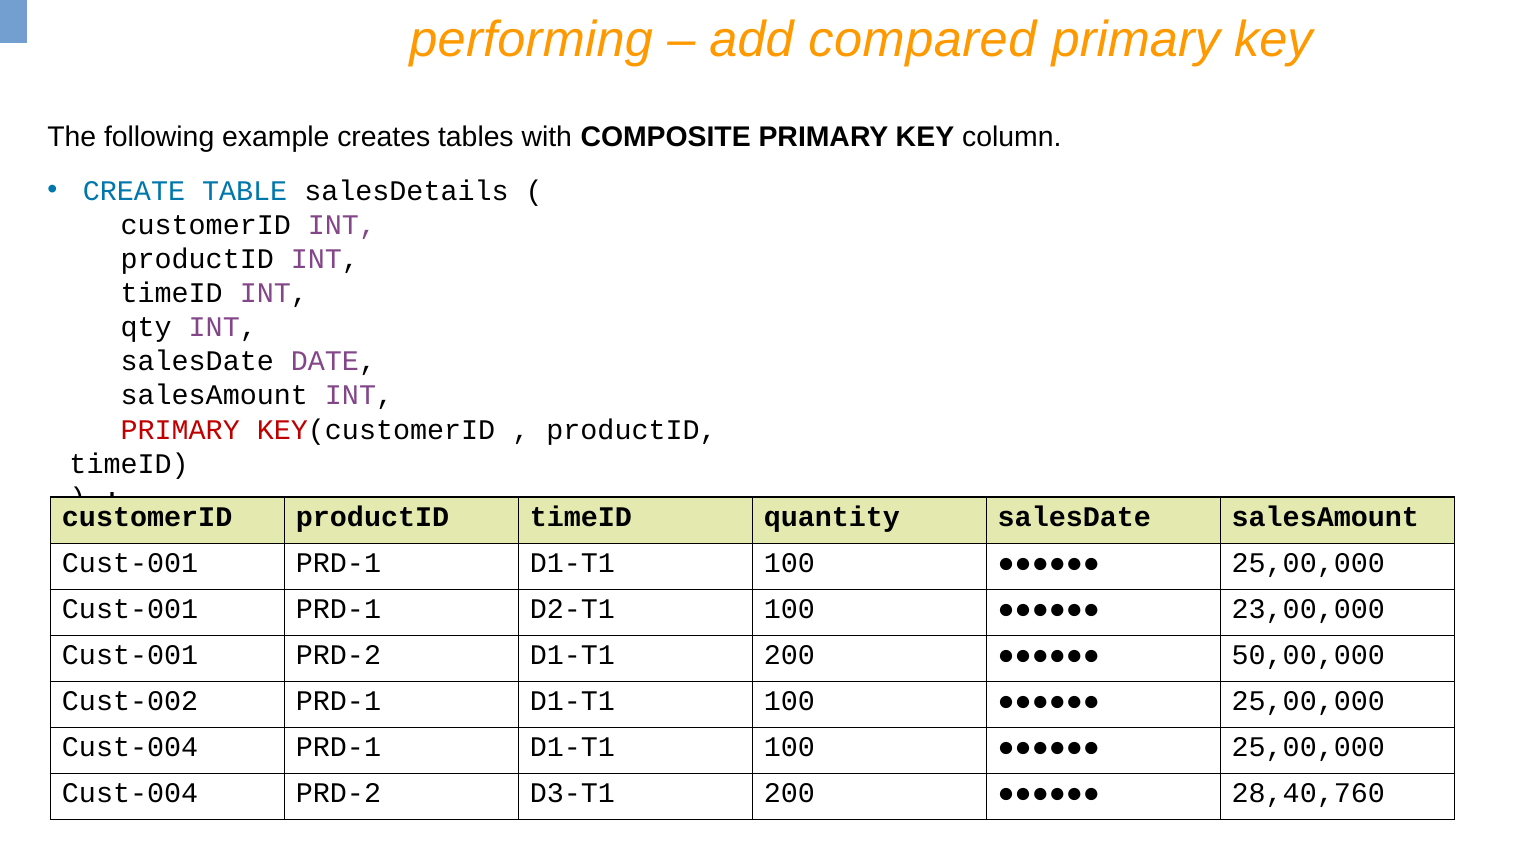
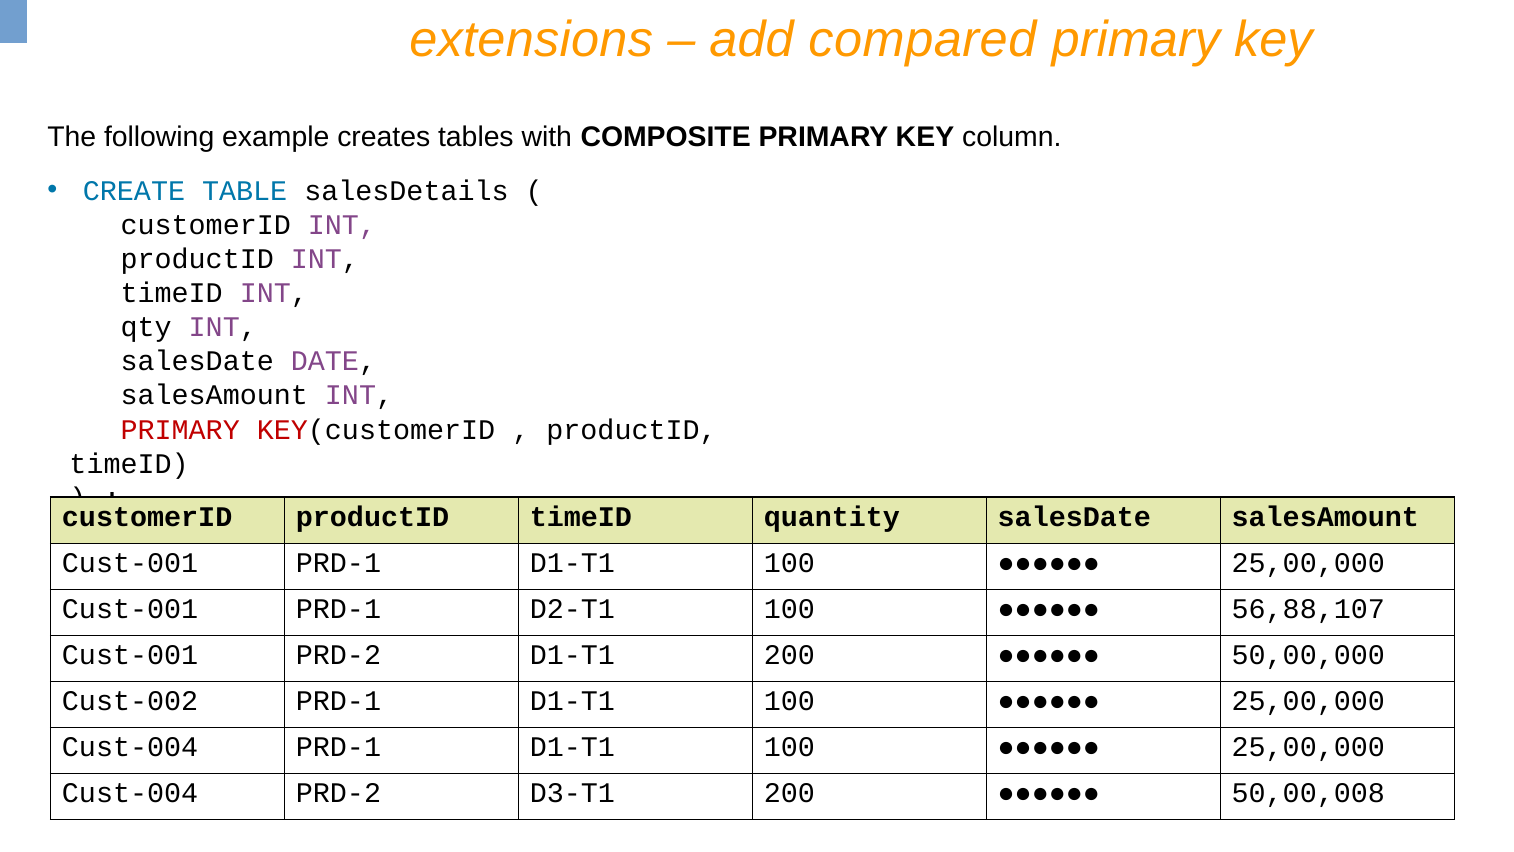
performing: performing -> extensions
23,00,000: 23,00,000 -> 56,88,107
28,40,760: 28,40,760 -> 50,00,008
